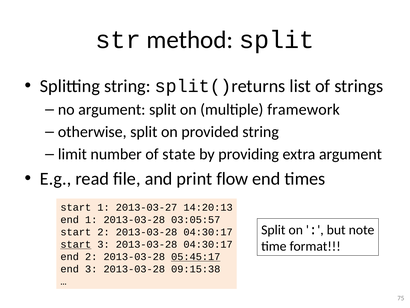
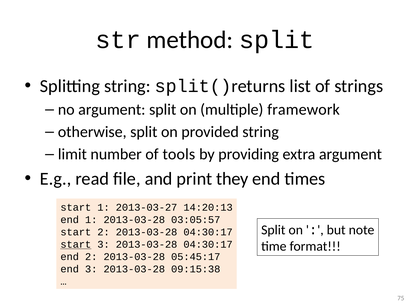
state: state -> tools
flow: flow -> they
05:45:17 underline: present -> none
